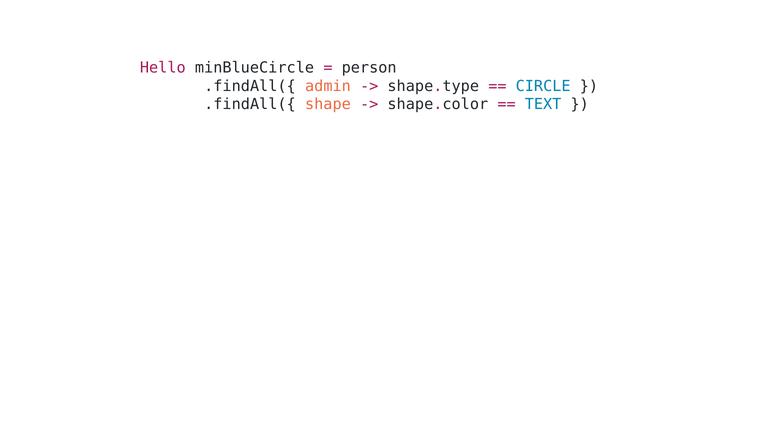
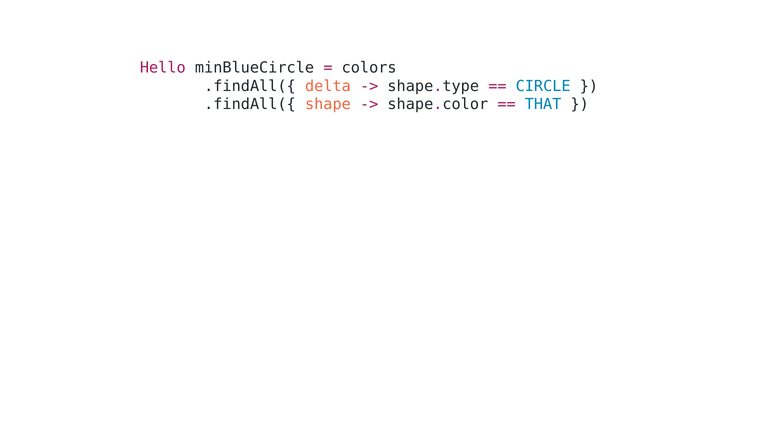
person: person -> colors
admin: admin -> delta
TEXT: TEXT -> THAT
